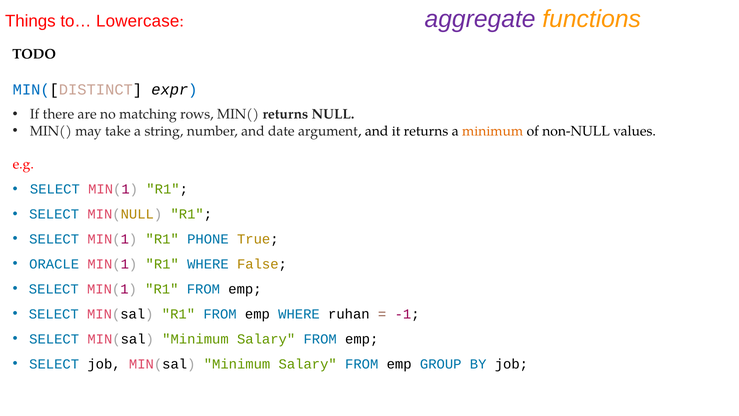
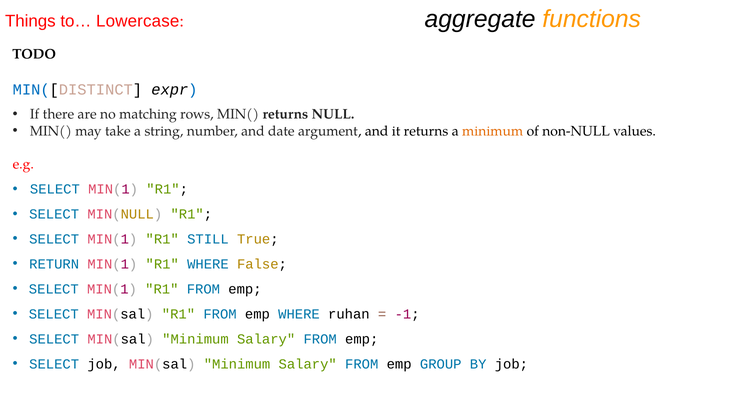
aggregate colour: purple -> black
PHONE: PHONE -> STILL
ORACLE: ORACLE -> RETURN
